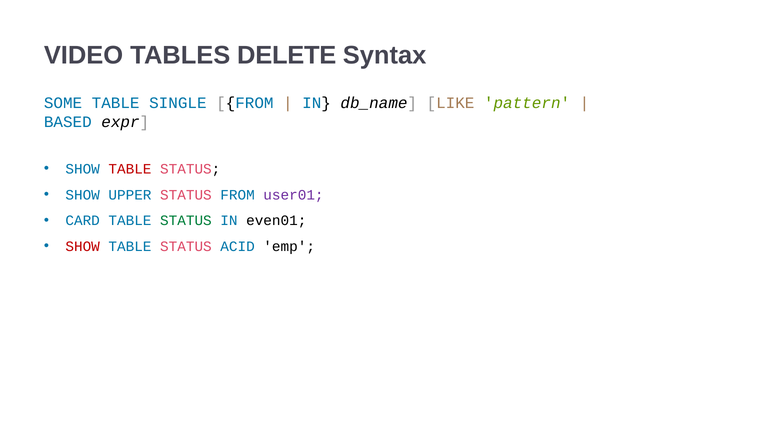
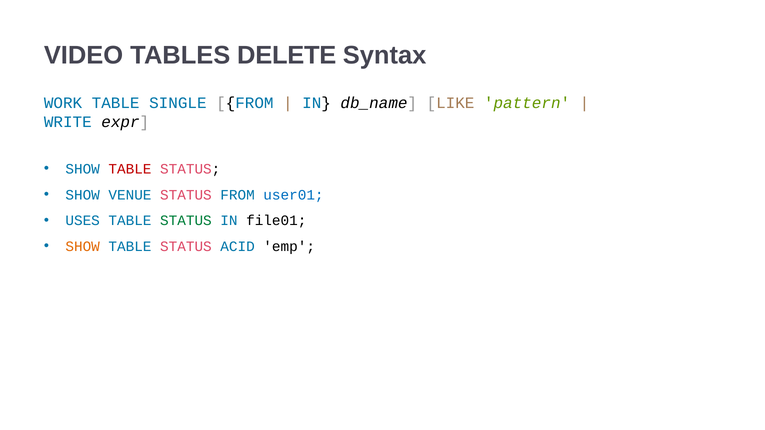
SOME: SOME -> WORK
BASED: BASED -> WRITE
UPPER: UPPER -> VENUE
user01 colour: purple -> blue
CARD: CARD -> USES
even01: even01 -> file01
SHOW at (83, 247) colour: red -> orange
